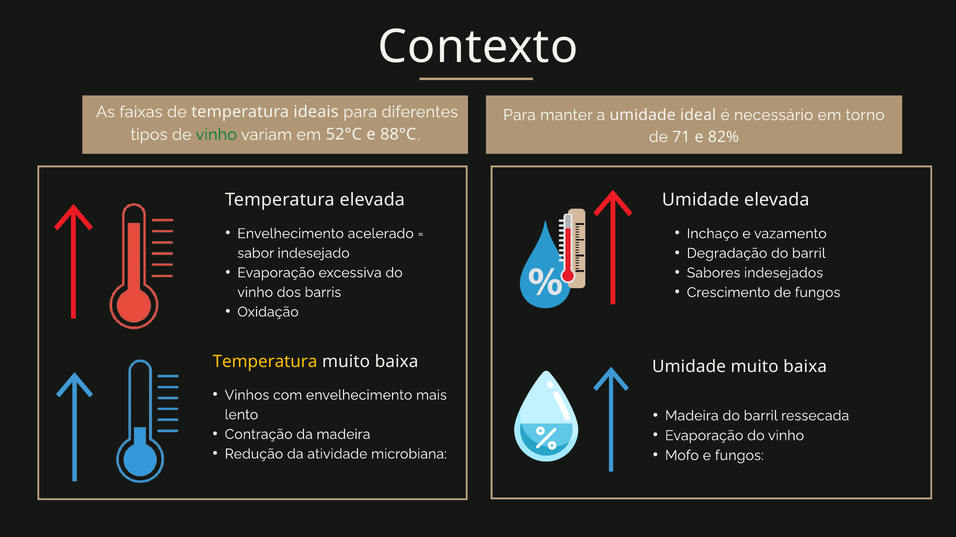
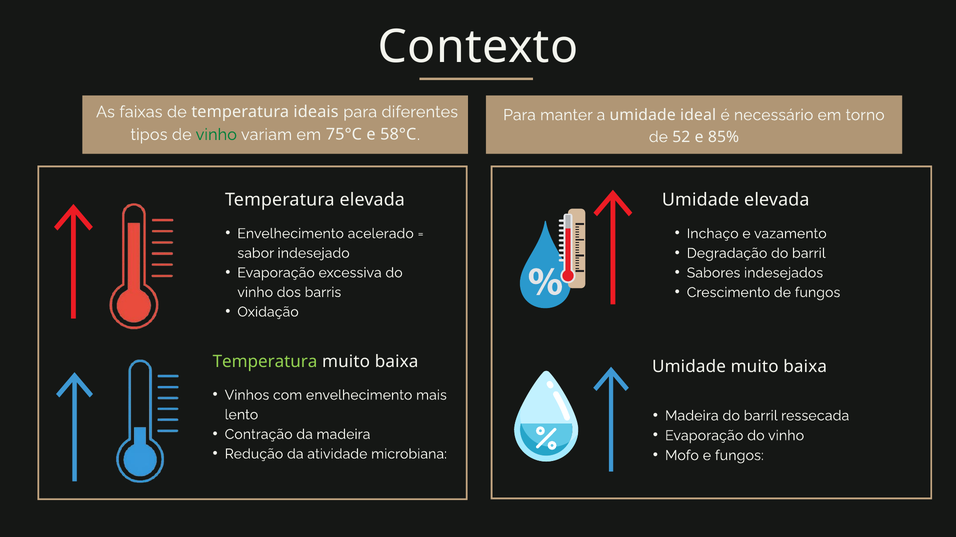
52°C: 52°C -> 75°C
88°C: 88°C -> 58°C
71: 71 -> 52
82%: 82% -> 85%
Temperatura at (265, 362) colour: yellow -> light green
